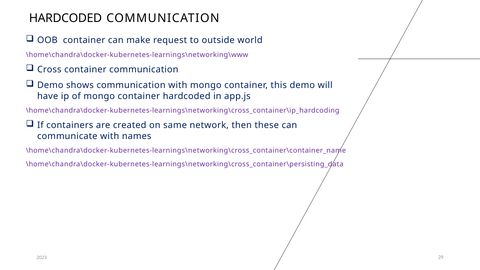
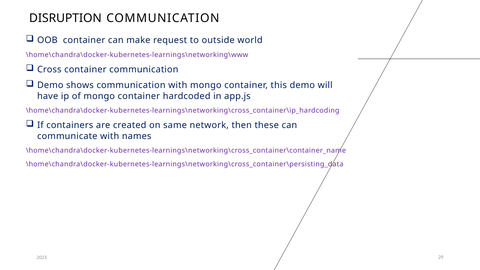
HARDCODED at (66, 18): HARDCODED -> DISRUPTION
